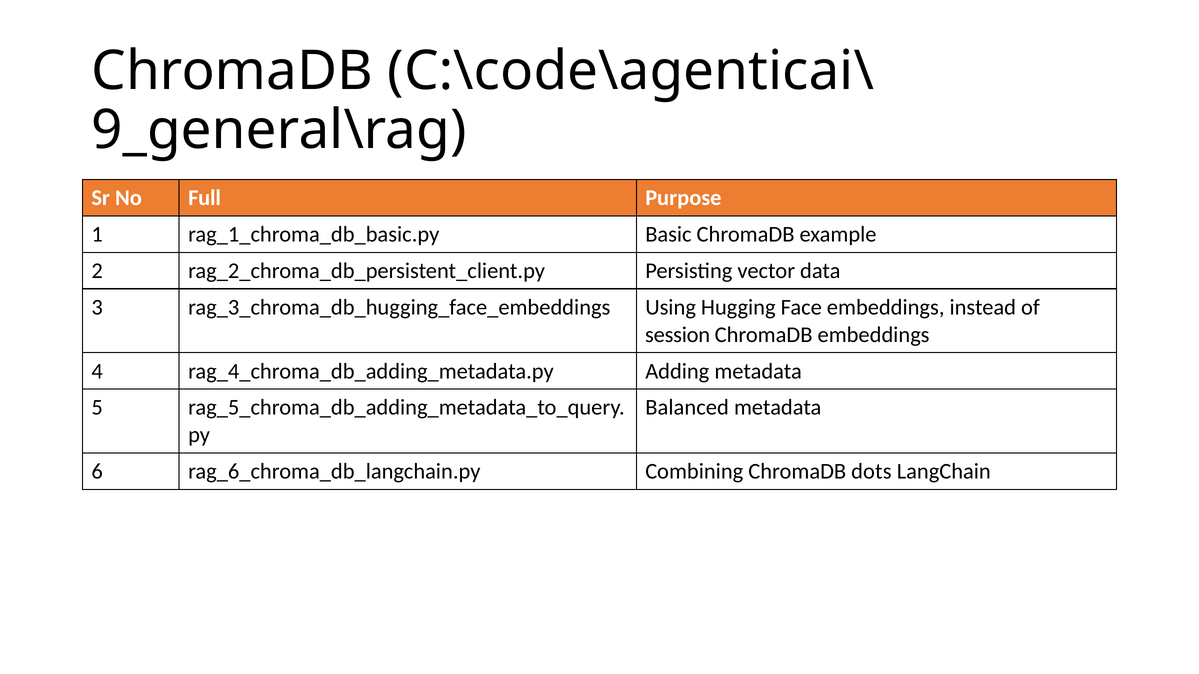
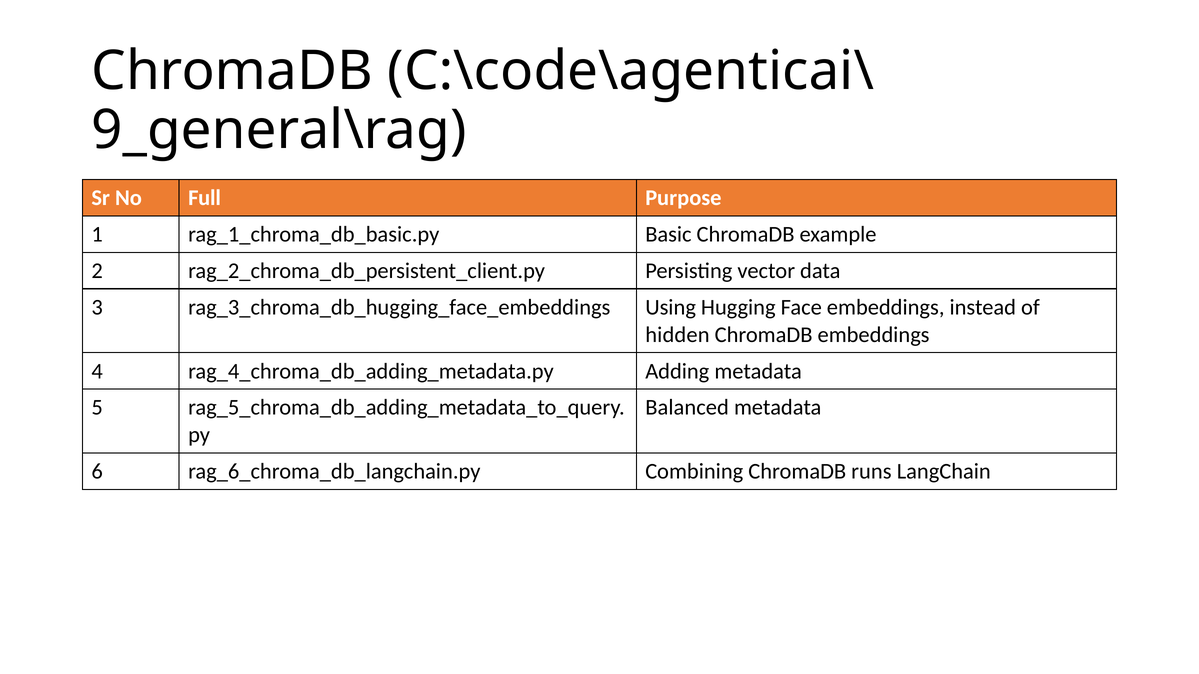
session: session -> hidden
dots: dots -> runs
